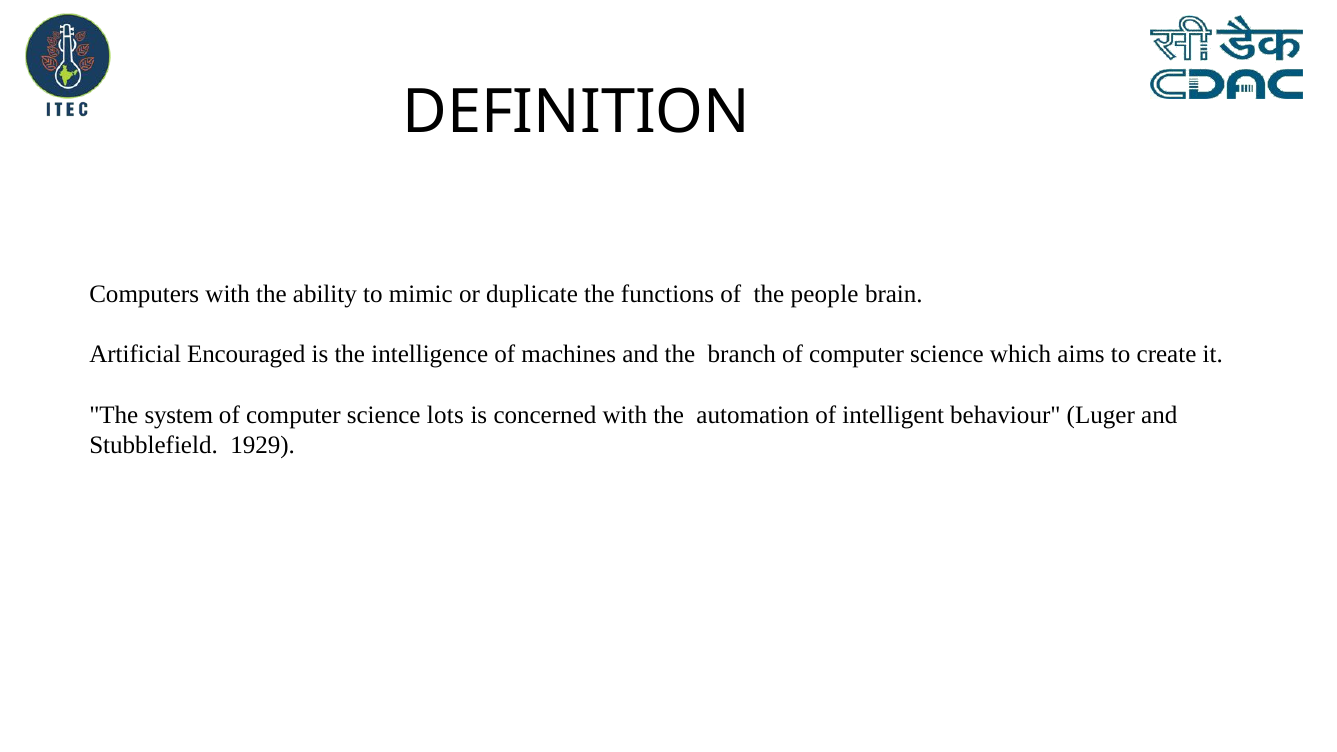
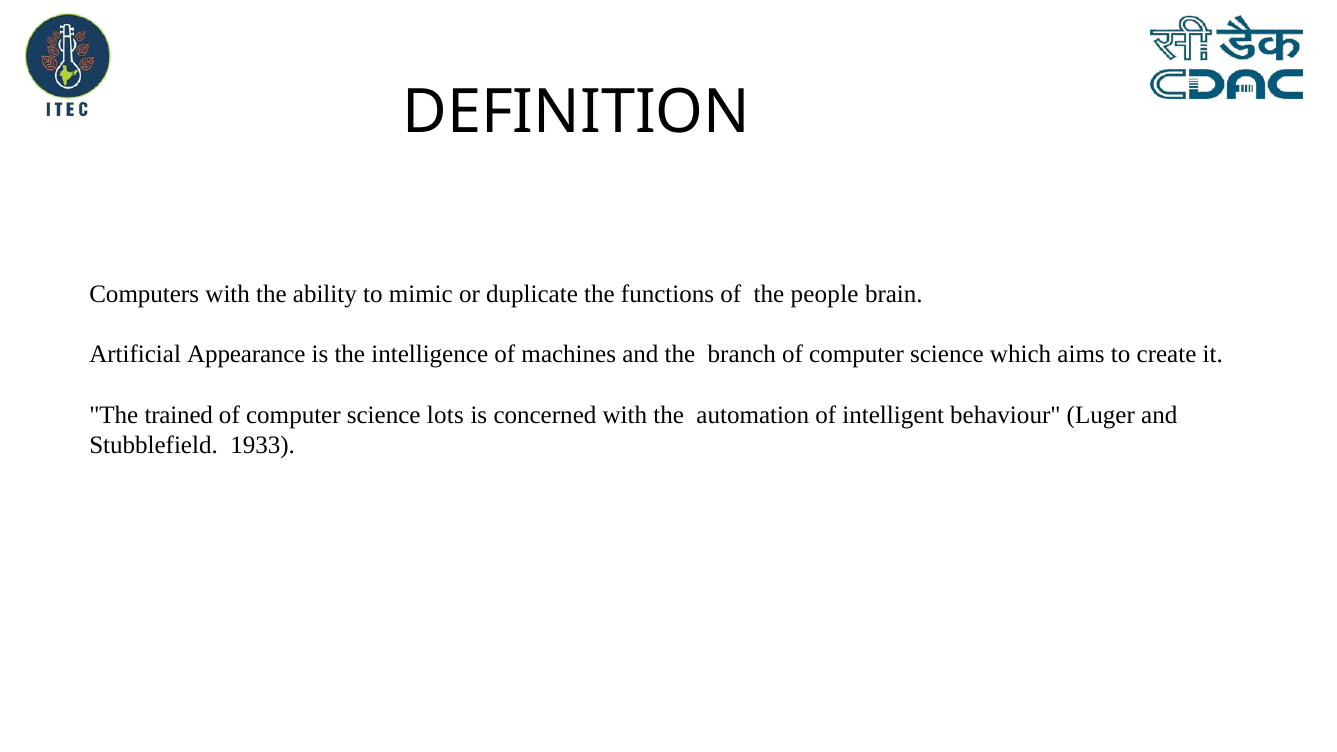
Encouraged: Encouraged -> Appearance
system: system -> trained
1929: 1929 -> 1933
